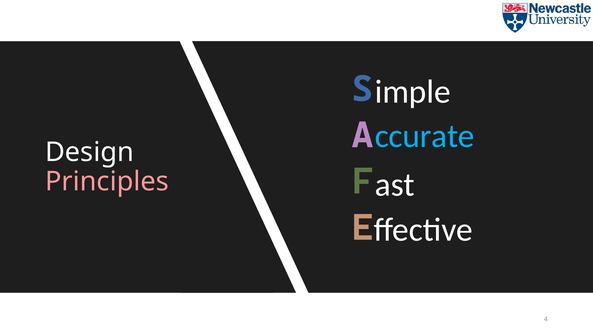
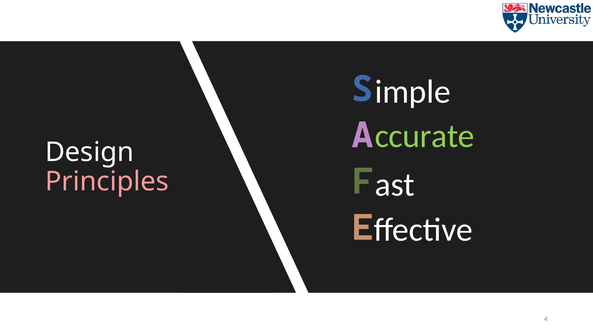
ccurate colour: light blue -> light green
